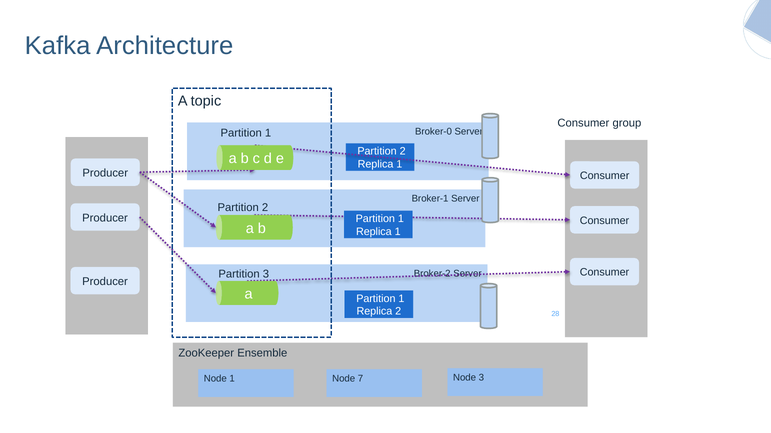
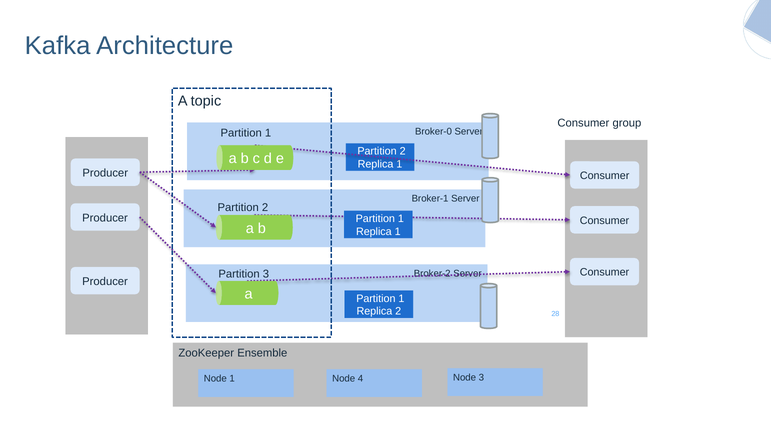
7: 7 -> 4
